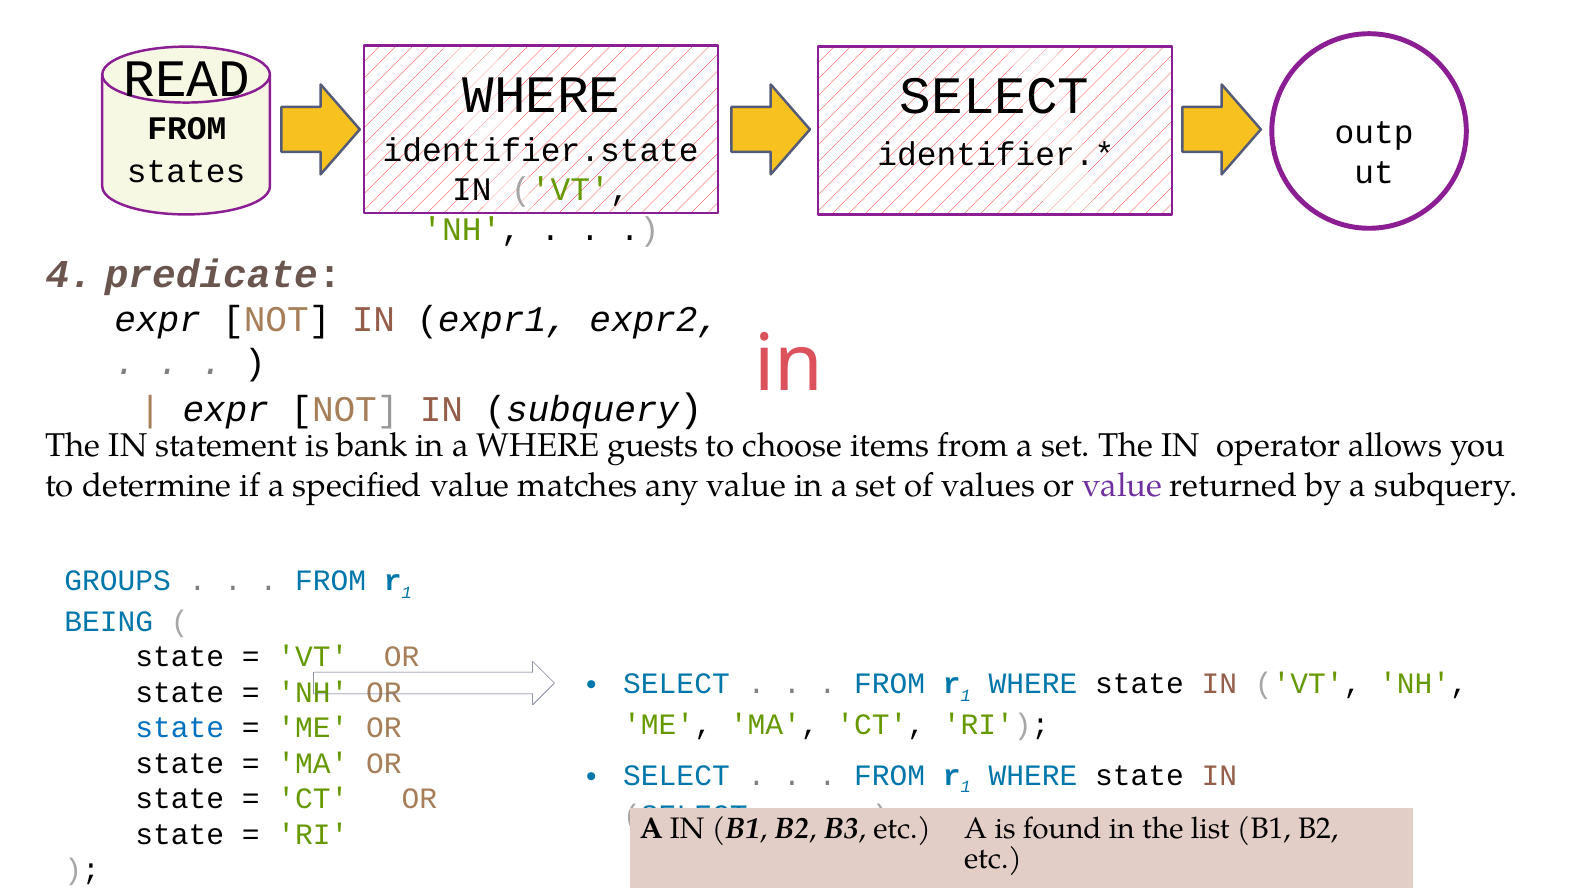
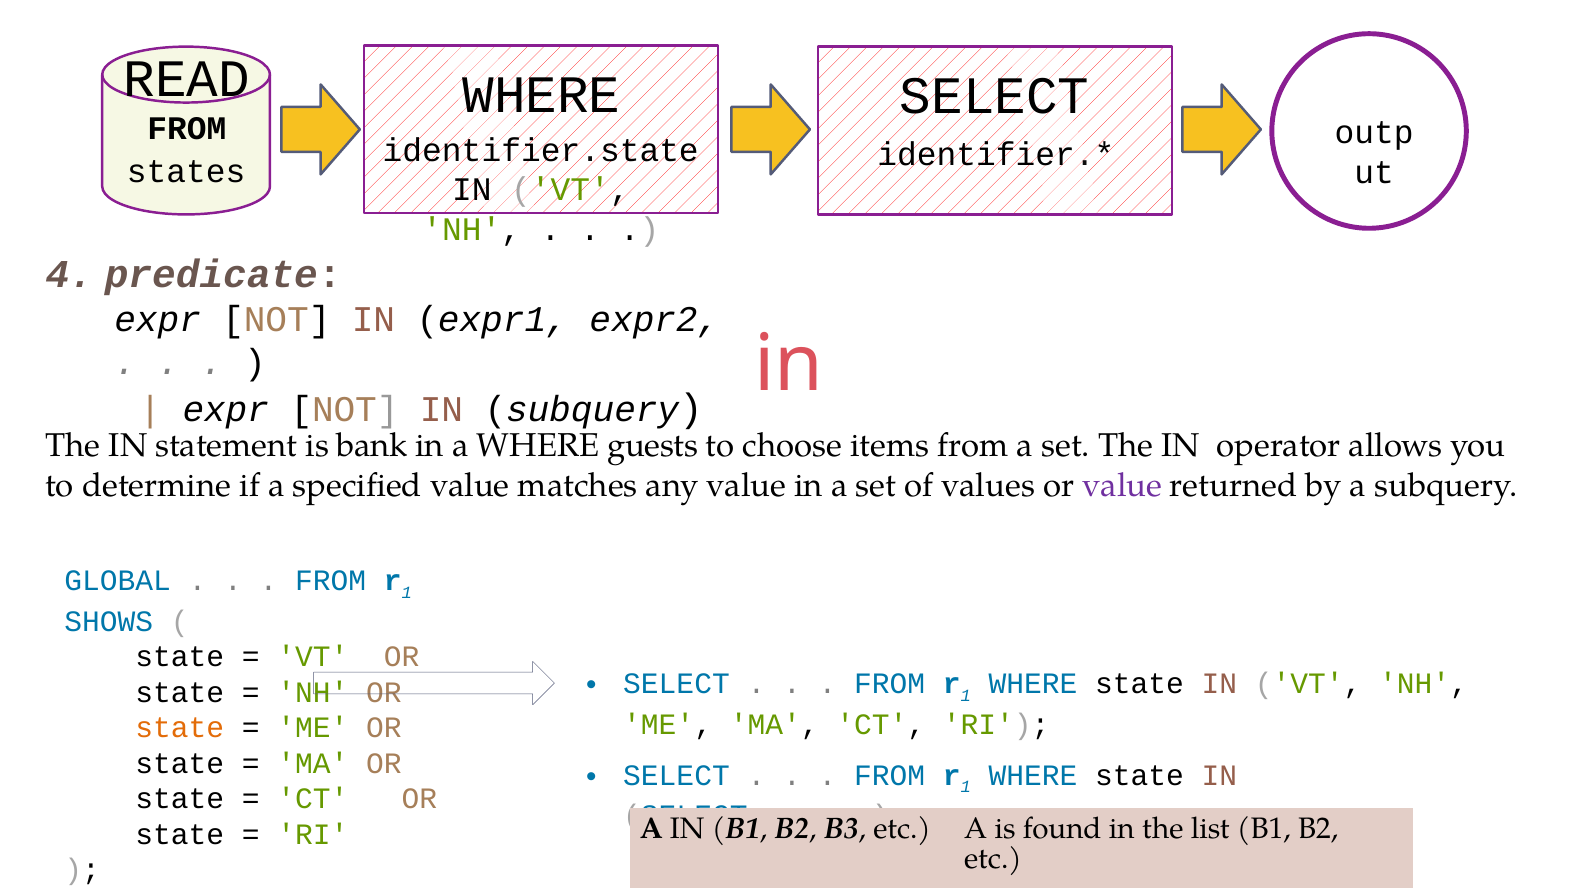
GROUPS: GROUPS -> GLOBAL
BEING: BEING -> SHOWS
state at (180, 728) colour: blue -> orange
